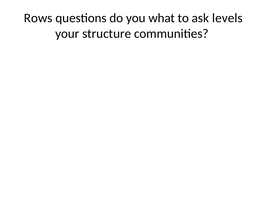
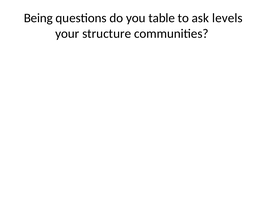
Rows: Rows -> Being
what: what -> table
